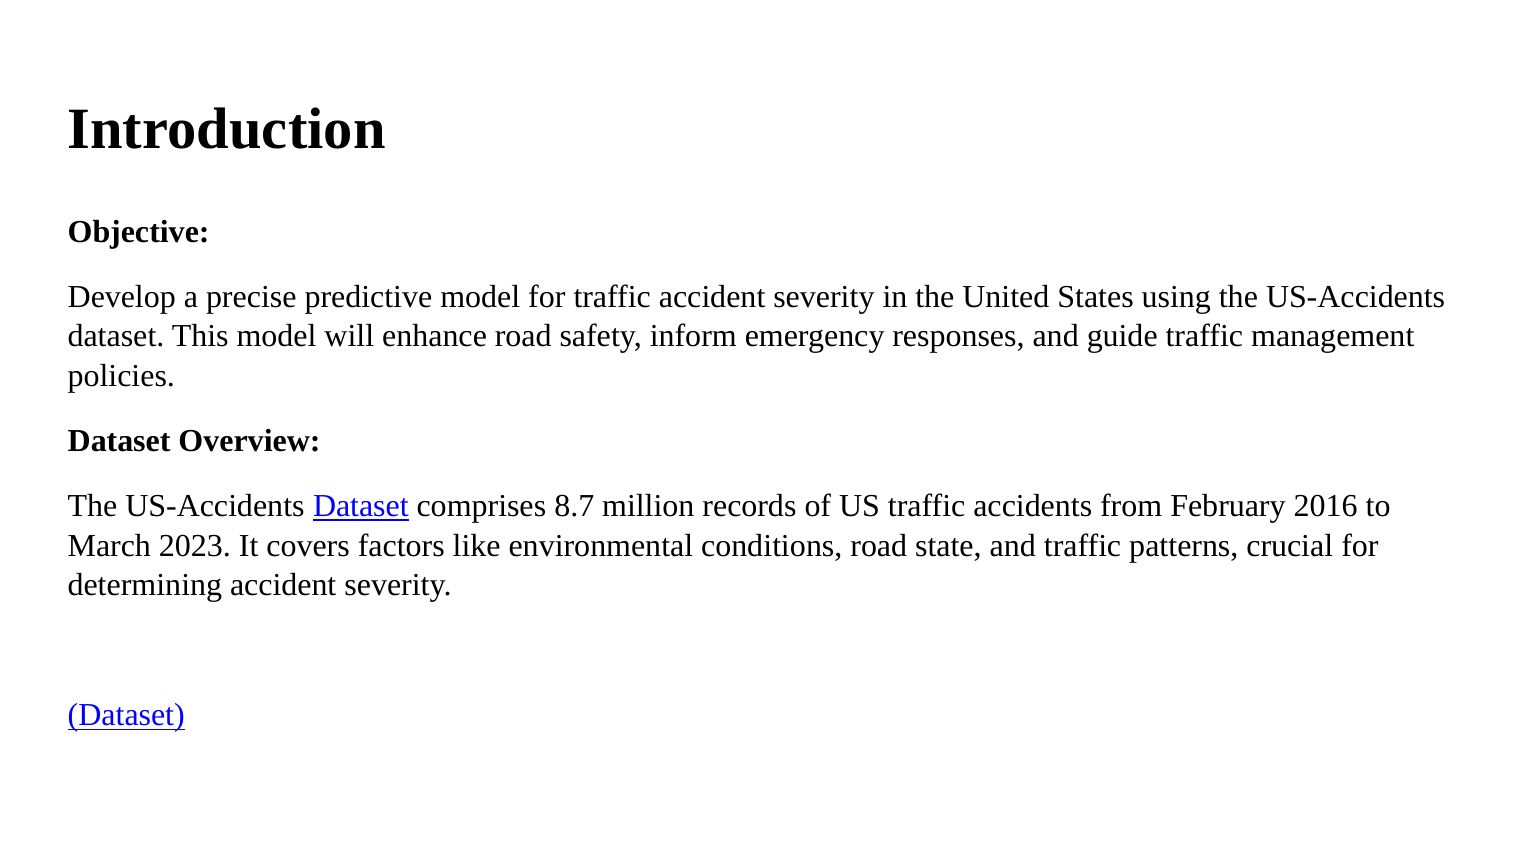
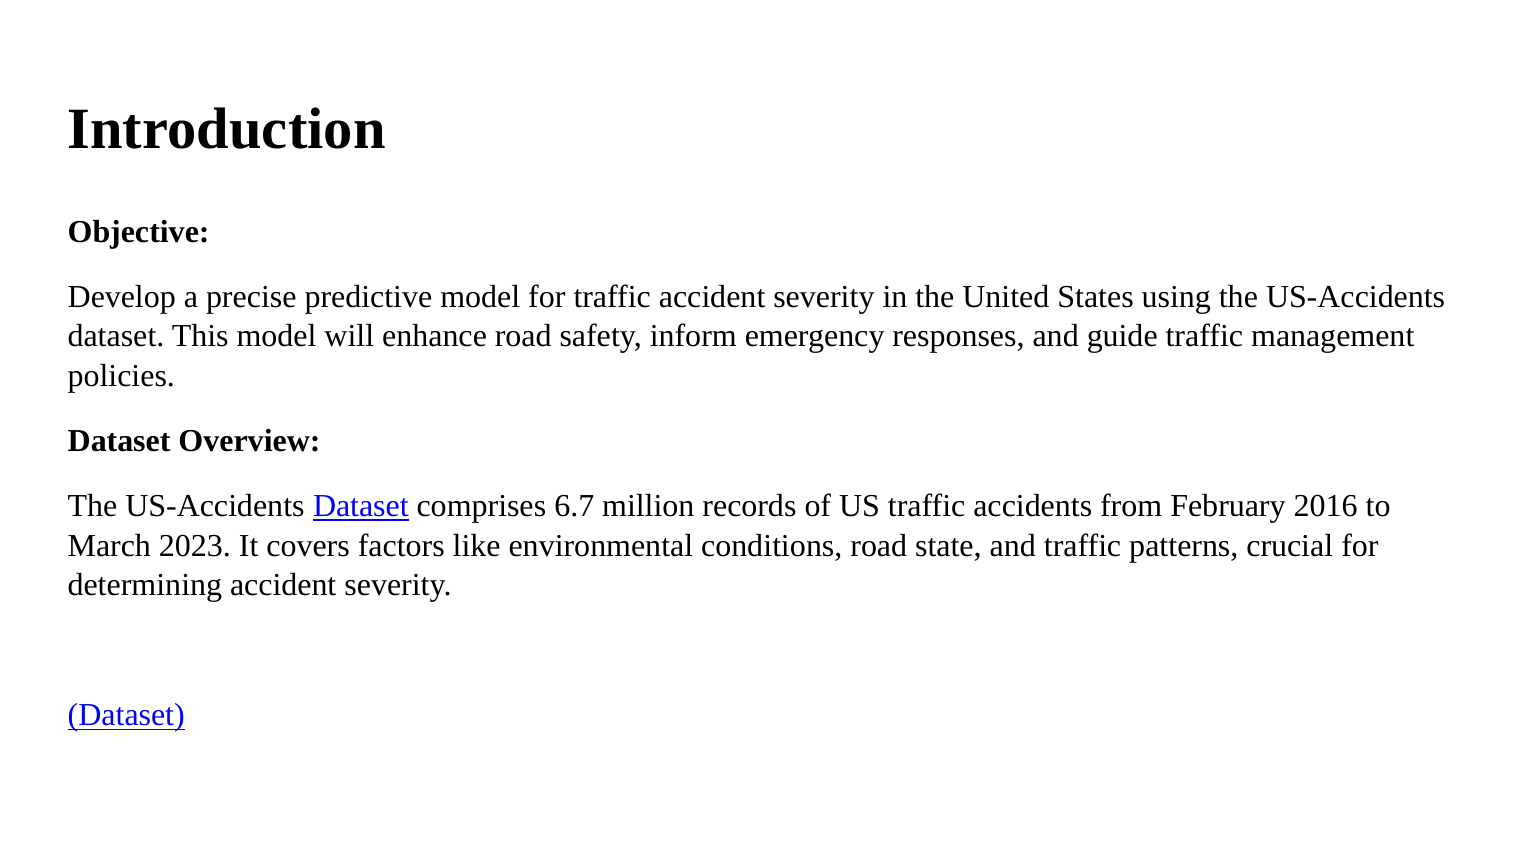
8.7: 8.7 -> 6.7
